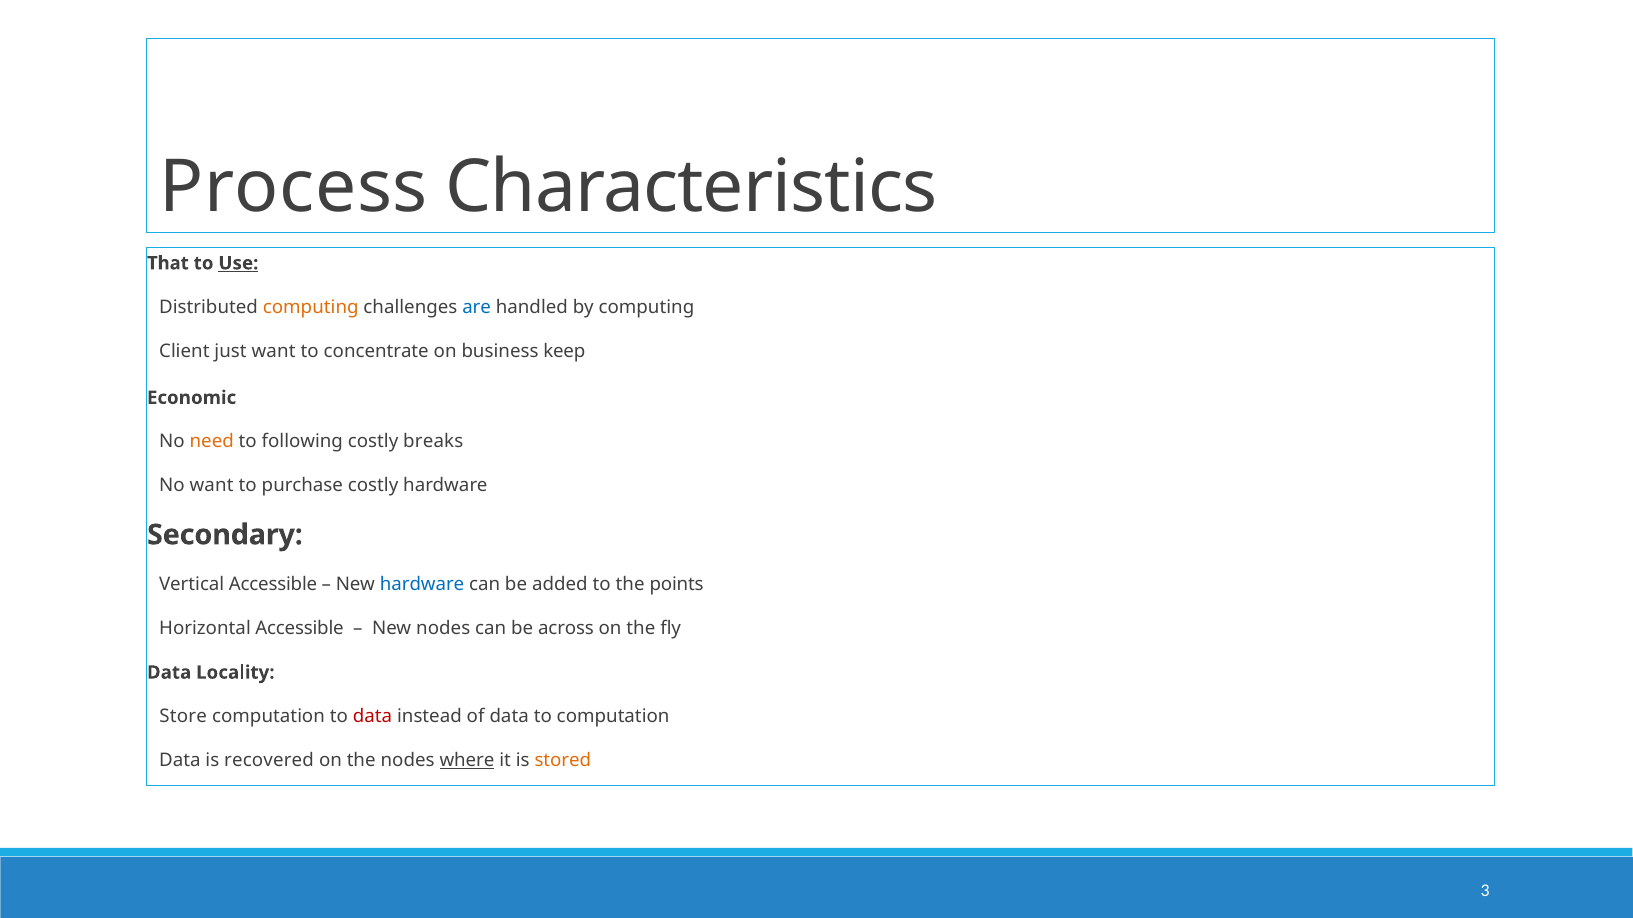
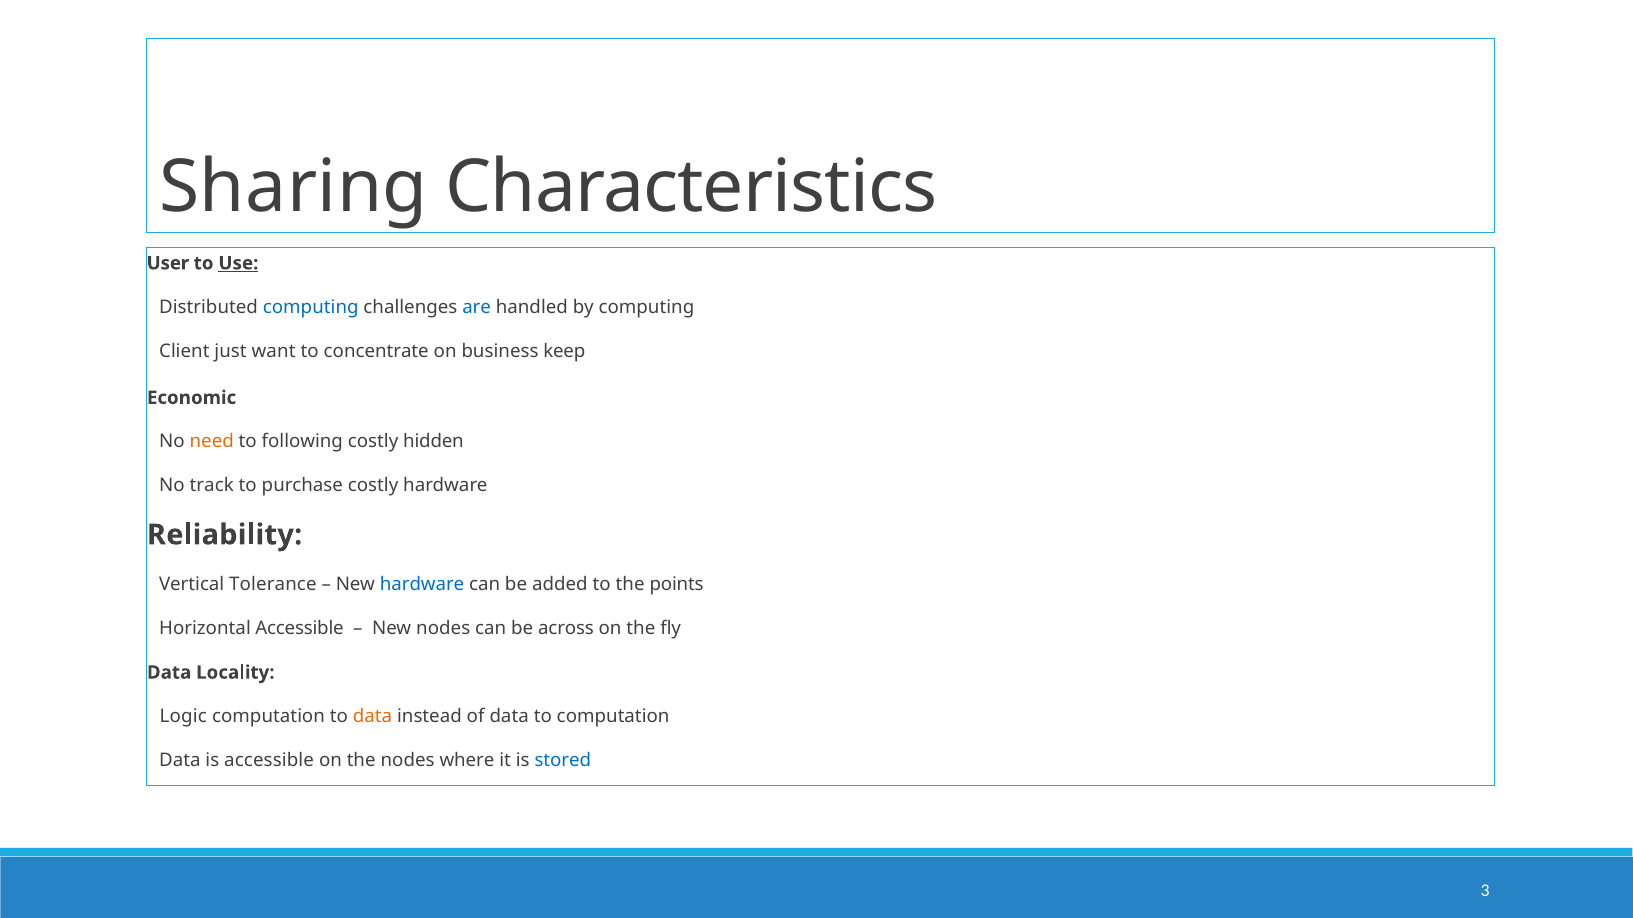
Process: Process -> Sharing
That: That -> User
computing at (311, 307) colour: orange -> blue
breaks: breaks -> hidden
No want: want -> track
Secondary: Secondary -> Reliability
Vertical Accessible: Accessible -> Tolerance
Store: Store -> Logic
data at (373, 717) colour: red -> orange
is recovered: recovered -> accessible
where underline: present -> none
stored colour: orange -> blue
